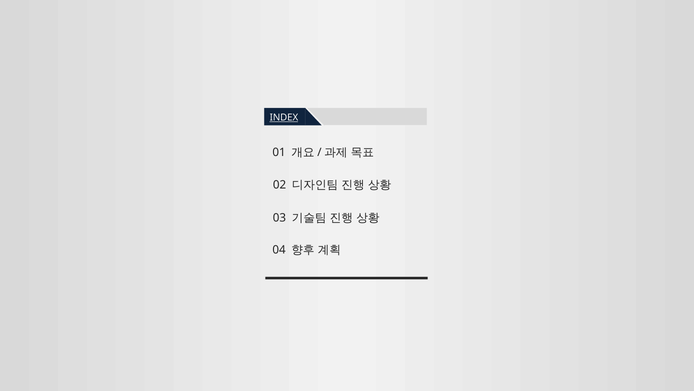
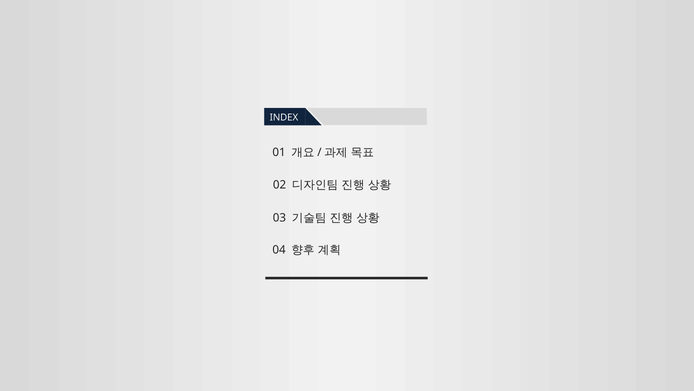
INDEX underline: present -> none
